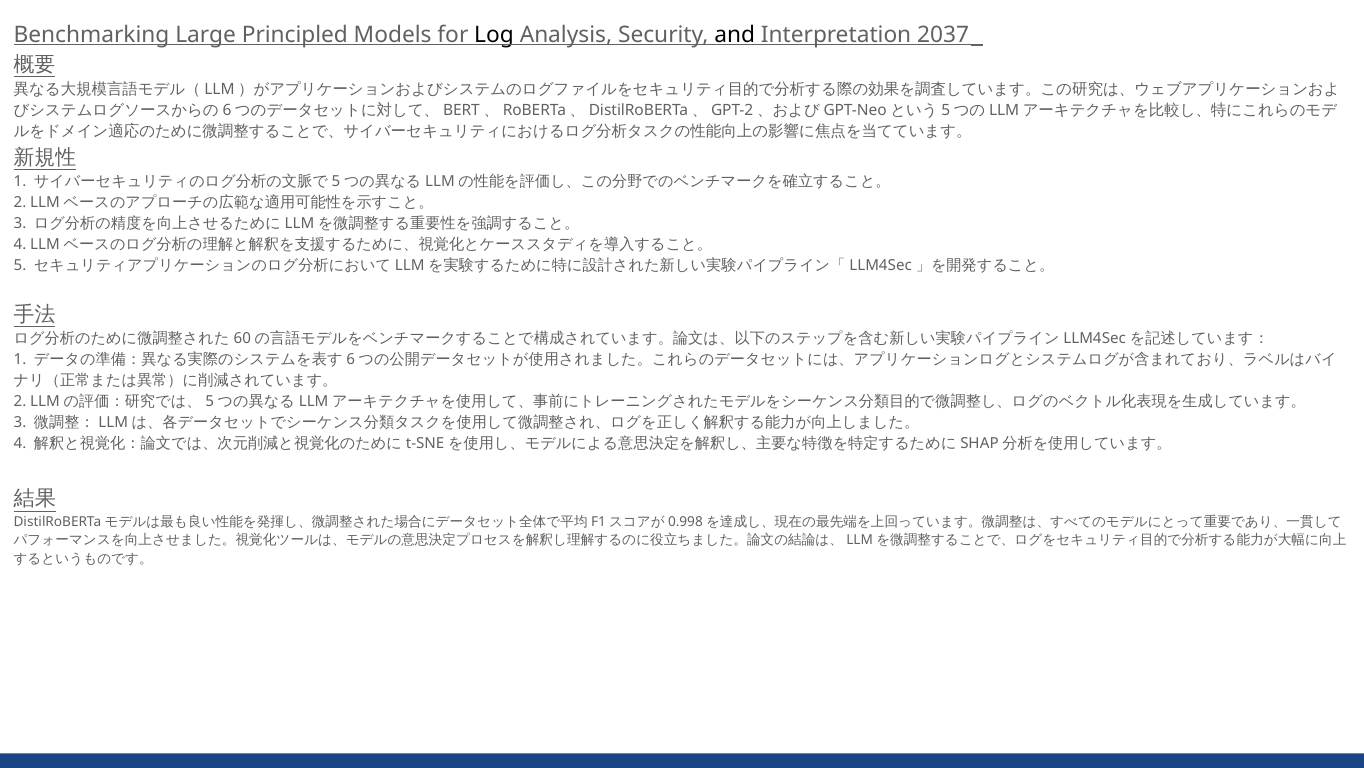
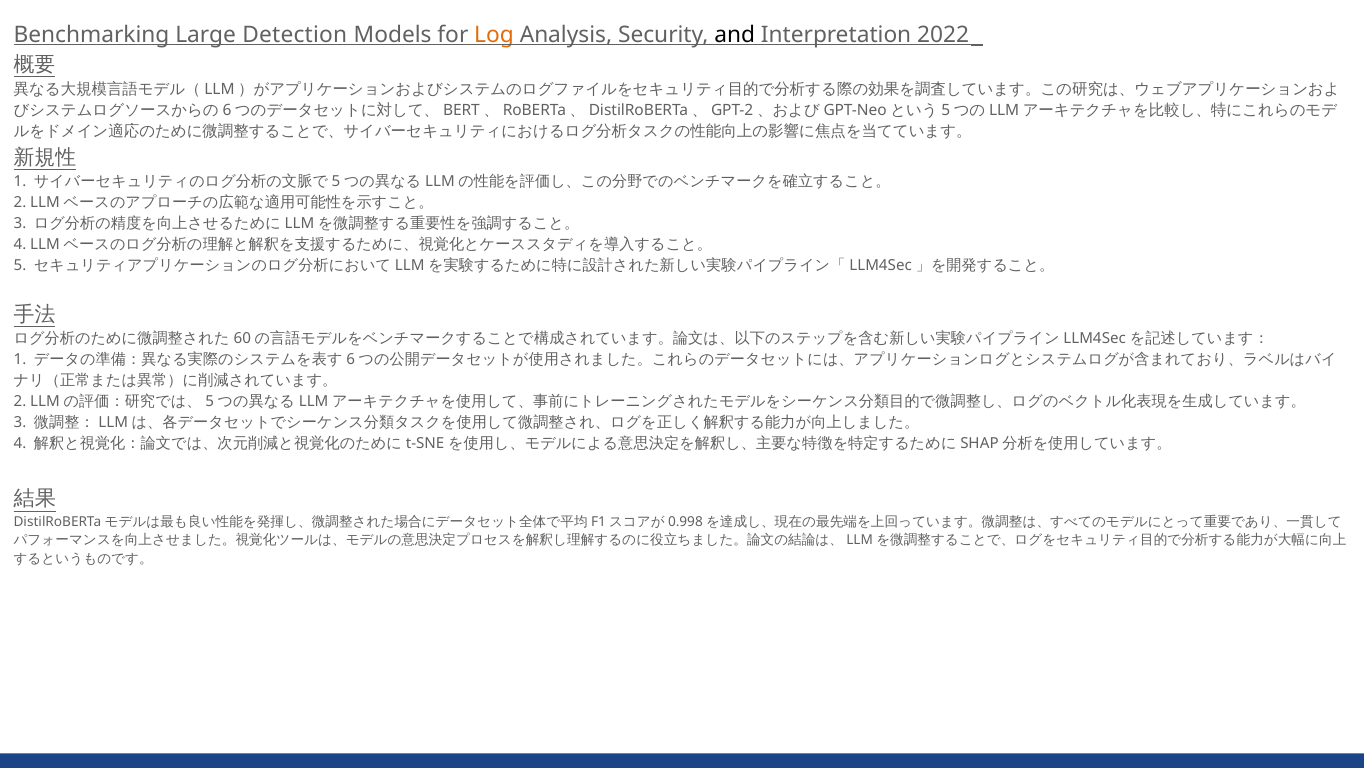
Principled: Principled -> Detection
Log colour: black -> orange
2037: 2037 -> 2022
